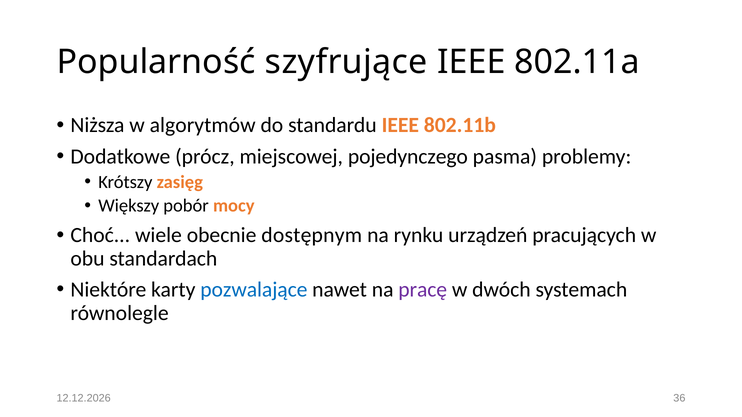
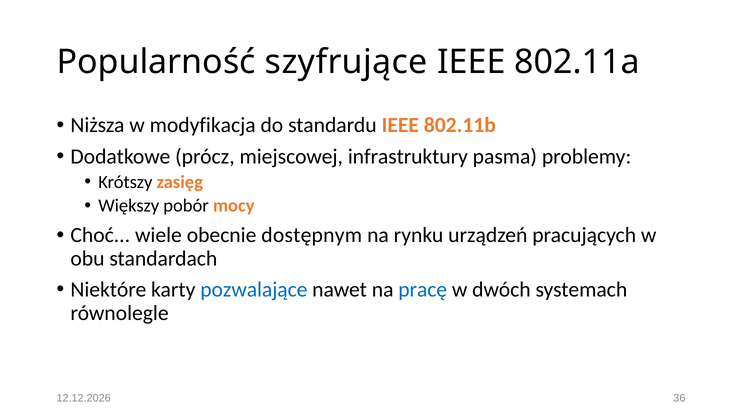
algorytmów: algorytmów -> modyfikacja
pojedynczego: pojedynczego -> infrastruktury
pracę colour: purple -> blue
